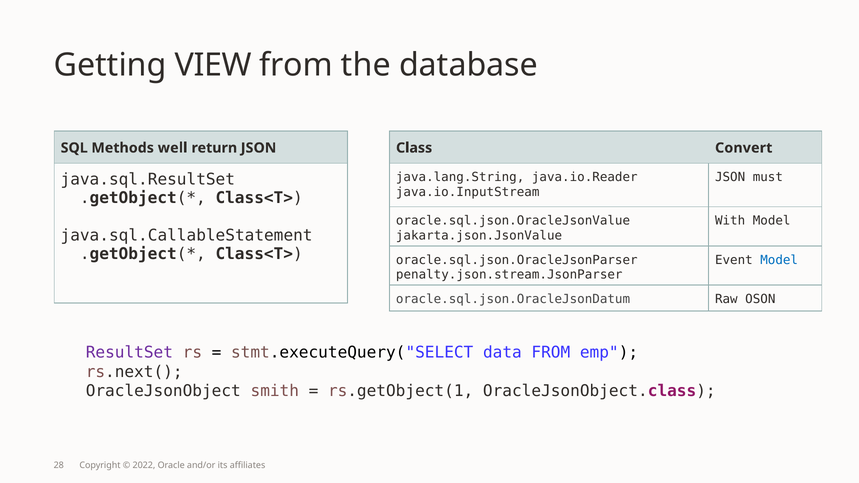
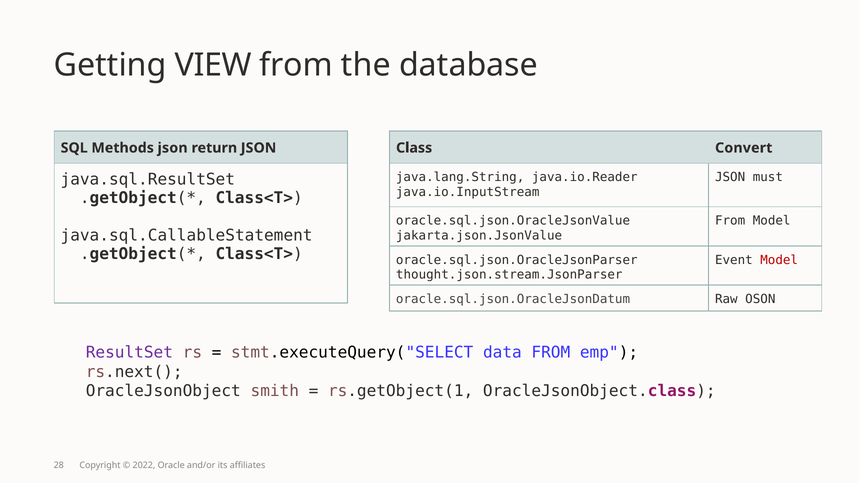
Methods well: well -> json
With at (730, 221): With -> From
Model at (779, 260) colour: blue -> red
penalty.json.stream.JsonParser: penalty.json.stream.JsonParser -> thought.json.stream.JsonParser
